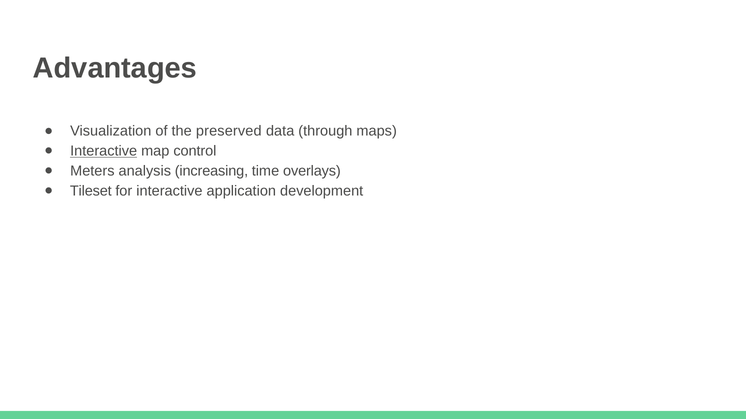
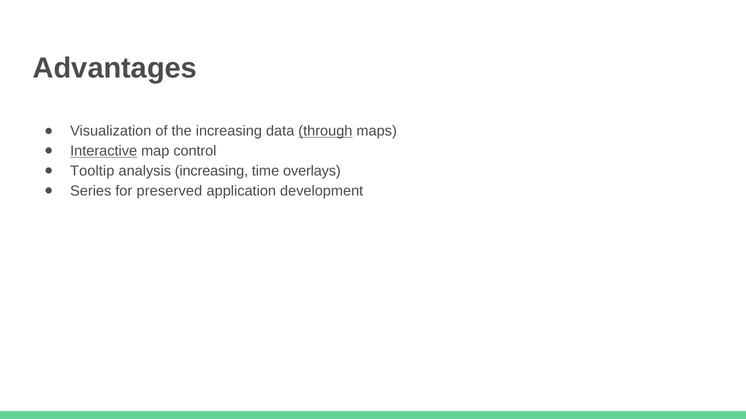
the preserved: preserved -> increasing
through underline: none -> present
Meters: Meters -> Tooltip
Tileset: Tileset -> Series
for interactive: interactive -> preserved
